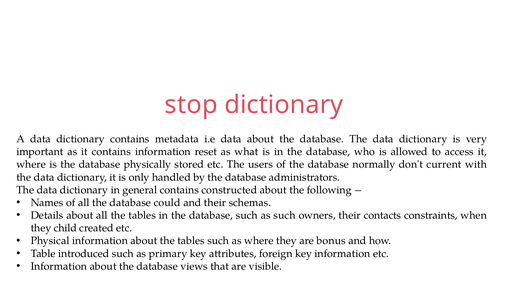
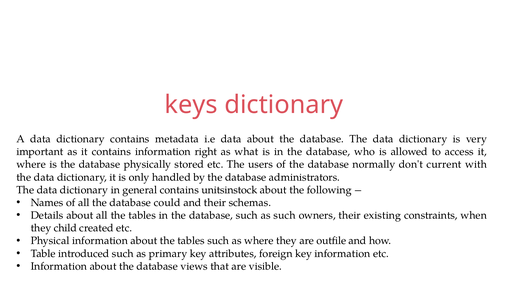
stop: stop -> keys
reset: reset -> right
constructed: constructed -> unitsinstock
contacts: contacts -> existing
bonus: bonus -> outfile
